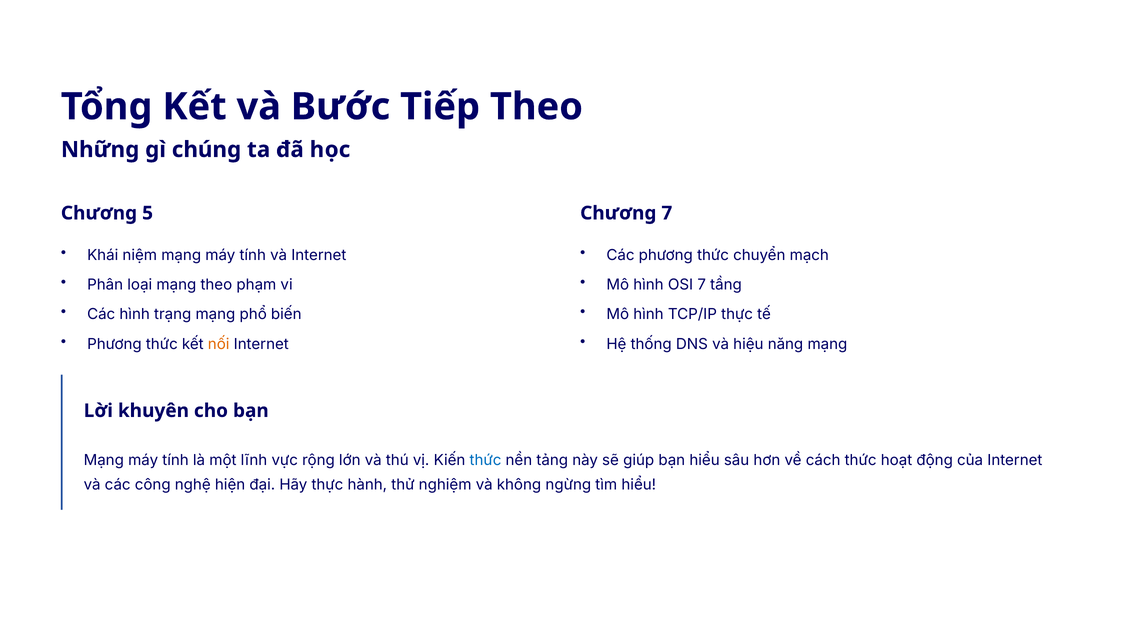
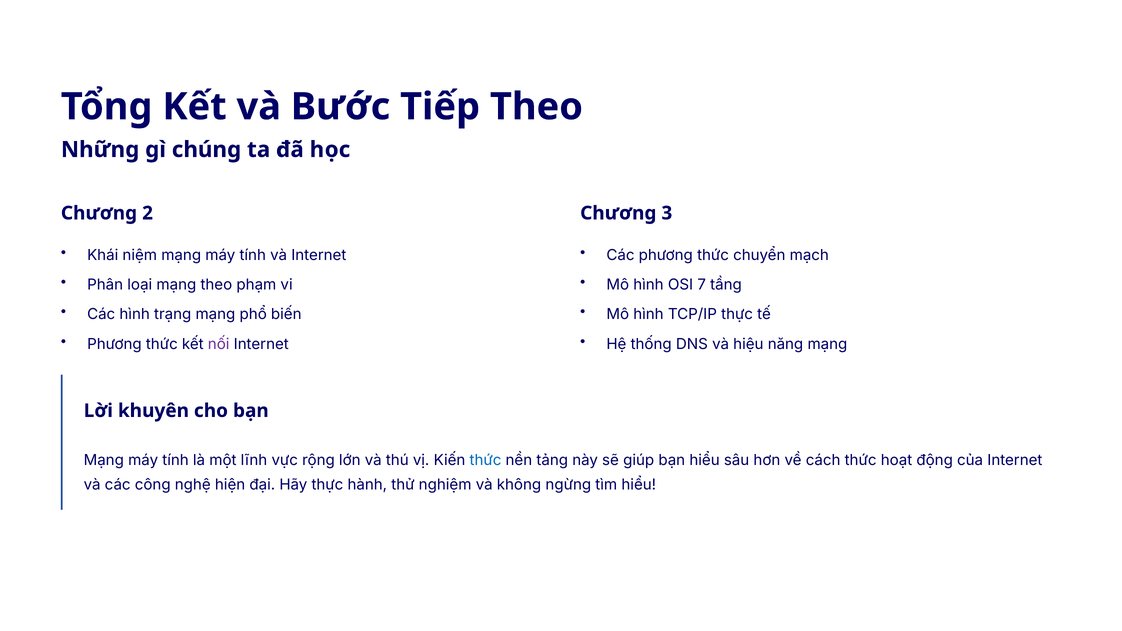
5: 5 -> 2
Chương 7: 7 -> 3
nối colour: orange -> purple
